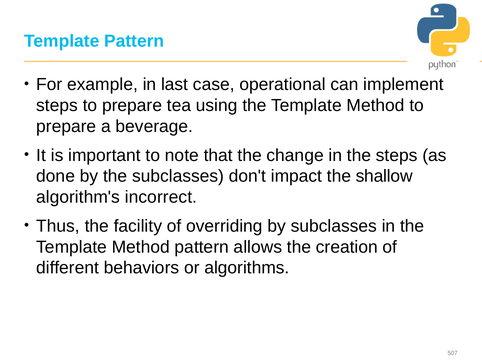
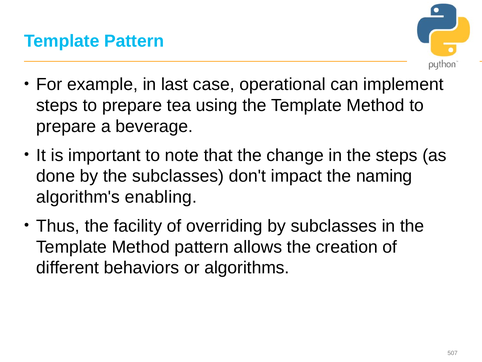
shallow: shallow -> naming
incorrect: incorrect -> enabling
